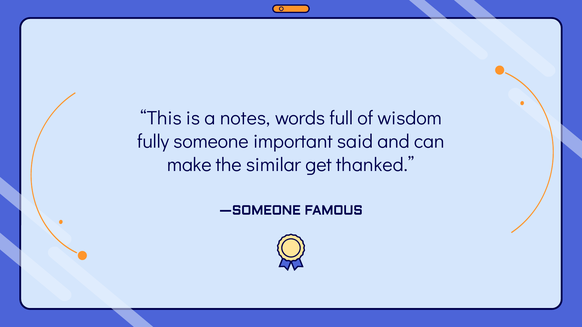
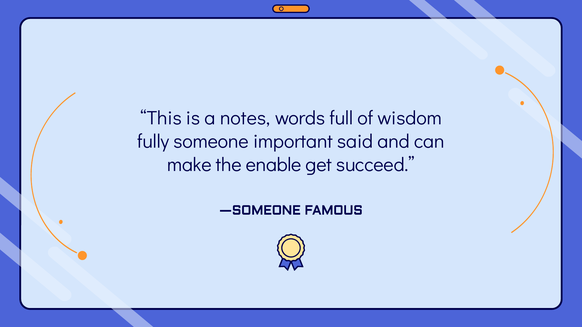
similar: similar -> enable
thanked: thanked -> succeed
